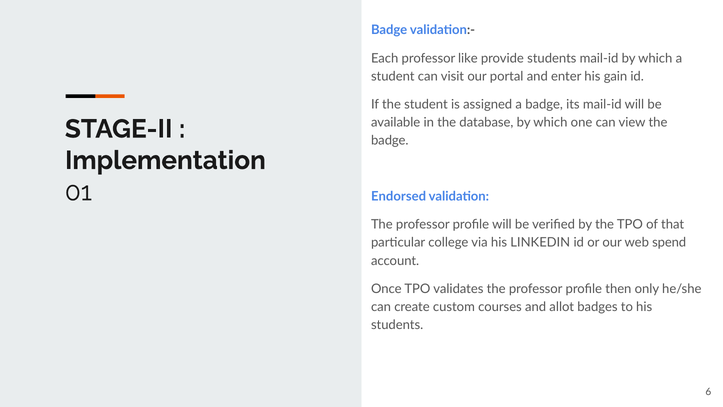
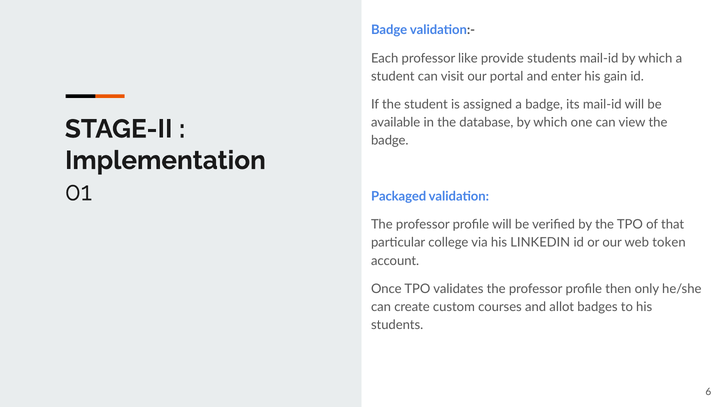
Endorsed: Endorsed -> Packaged
spend: spend -> token
